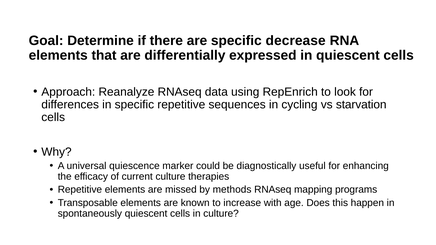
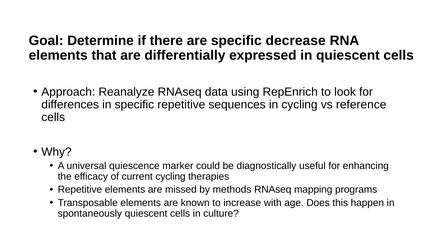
starvation: starvation -> reference
current culture: culture -> cycling
